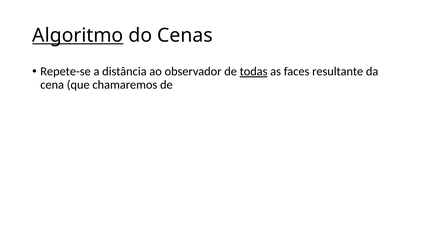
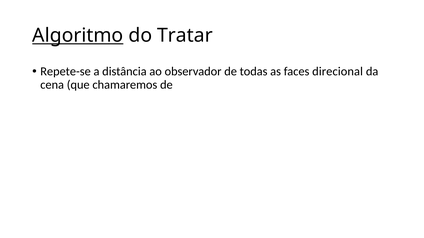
Cenas: Cenas -> Tratar
todas underline: present -> none
resultante: resultante -> direcional
